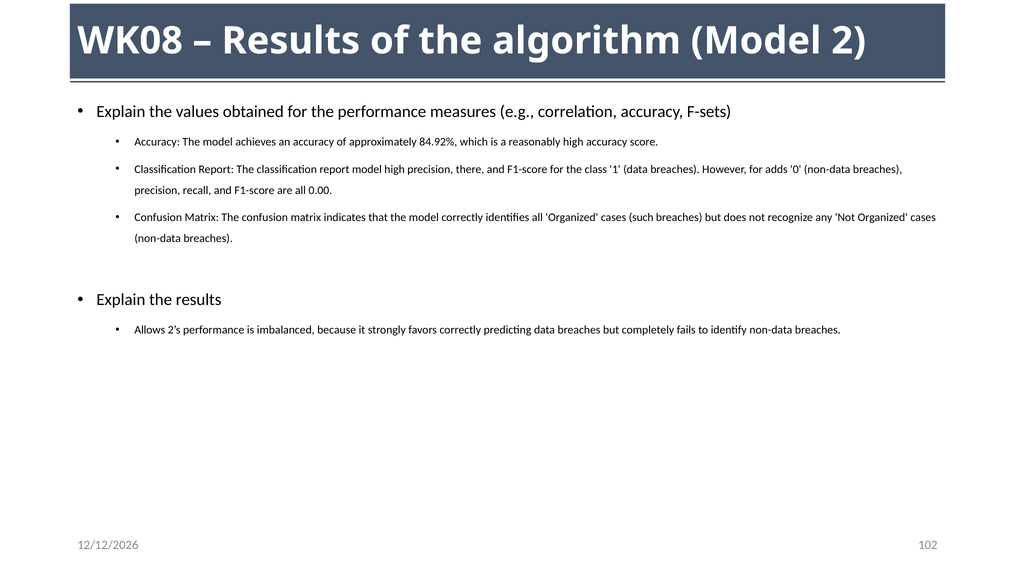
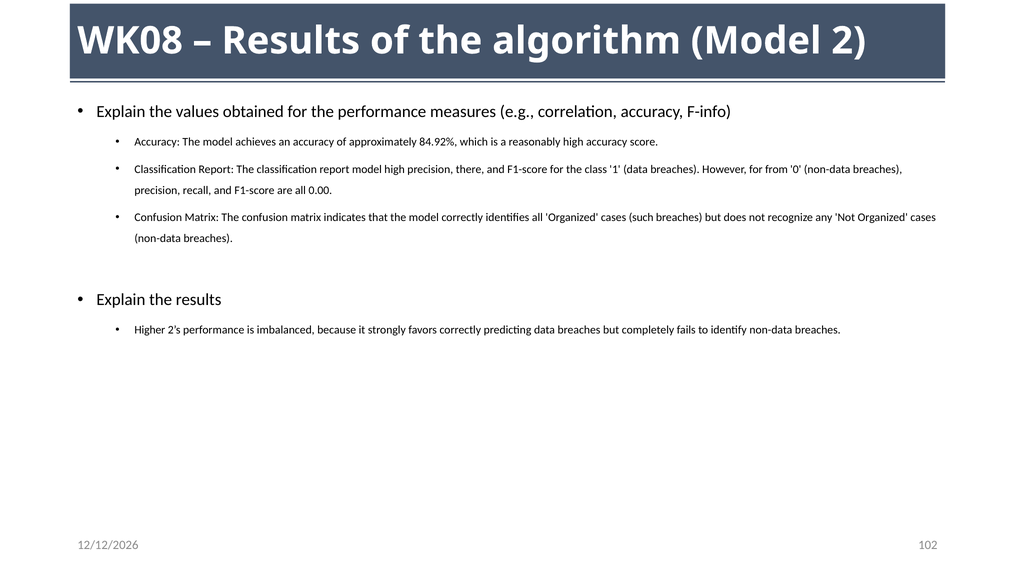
F-sets: F-sets -> F-info
adds: adds -> from
Allows: Allows -> Higher
